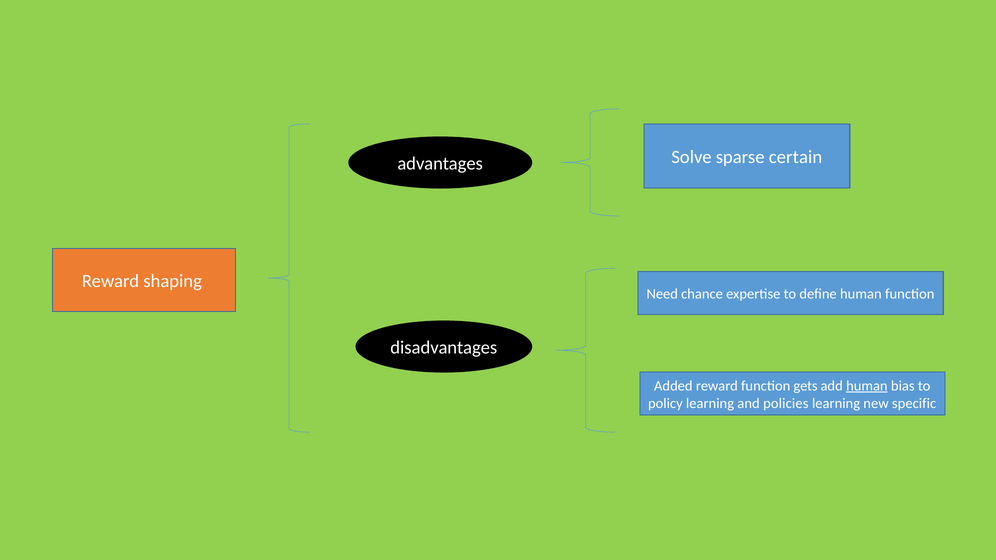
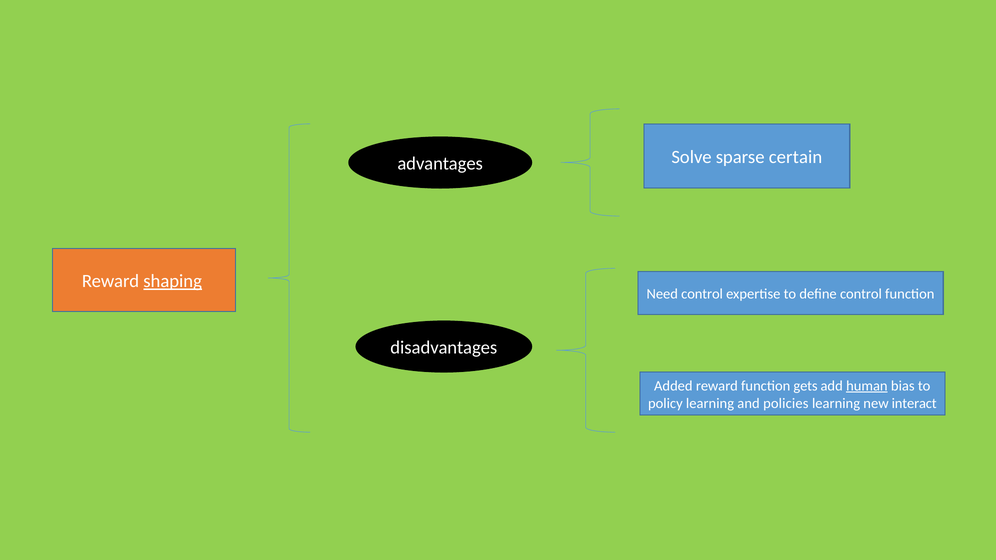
shaping underline: none -> present
Need chance: chance -> control
define human: human -> control
specific: specific -> interact
